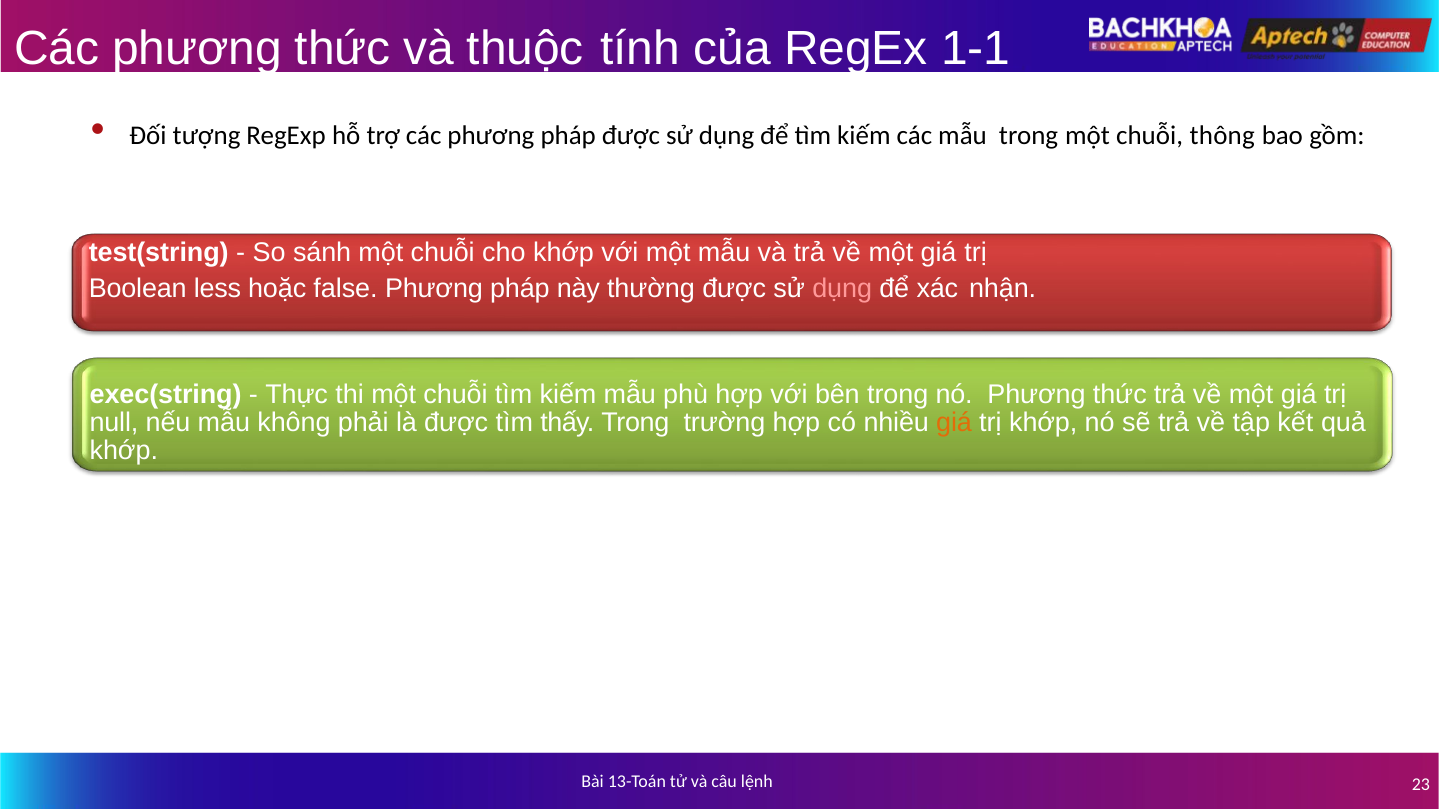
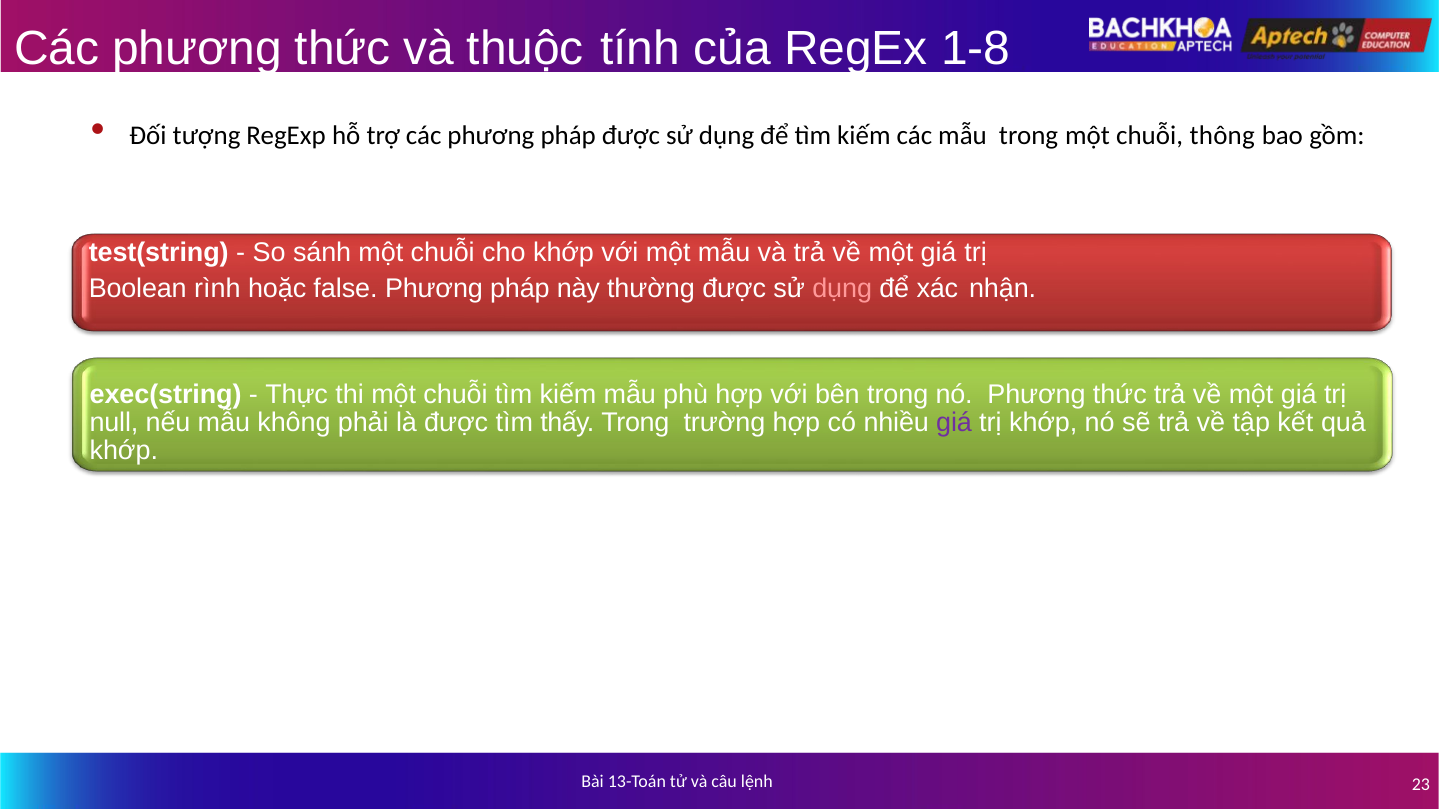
1-1: 1-1 -> 1-8
less: less -> rình
giá at (954, 423) colour: orange -> purple
